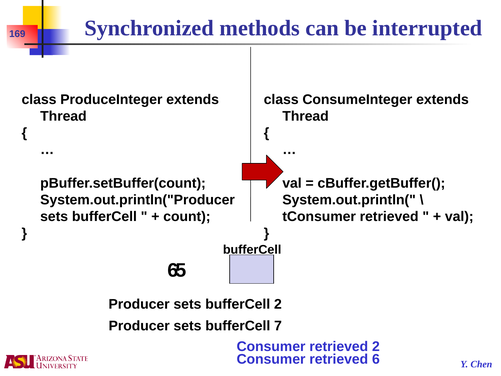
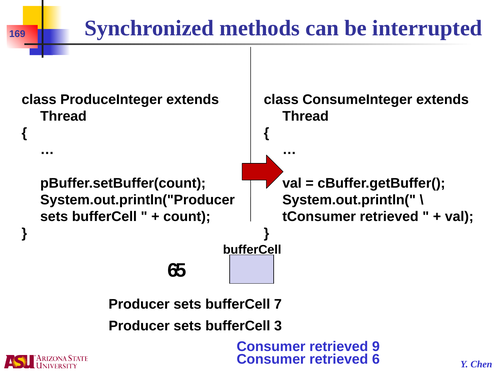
bufferCell 2: 2 -> 7
7: 7 -> 3
retrieved 2: 2 -> 9
